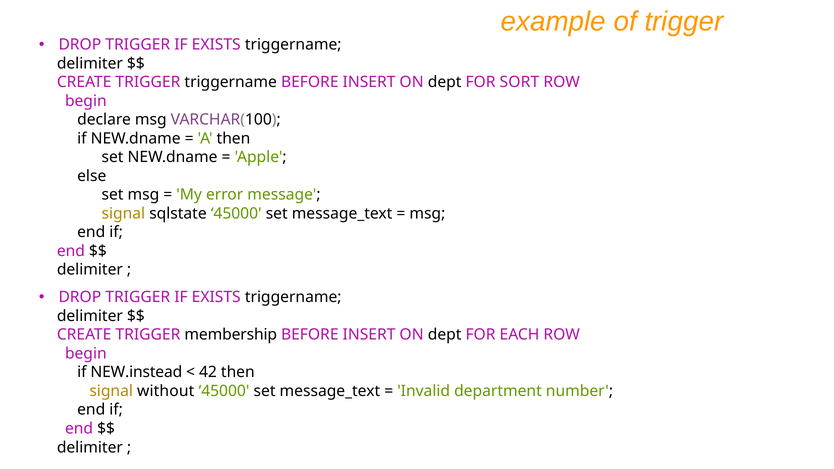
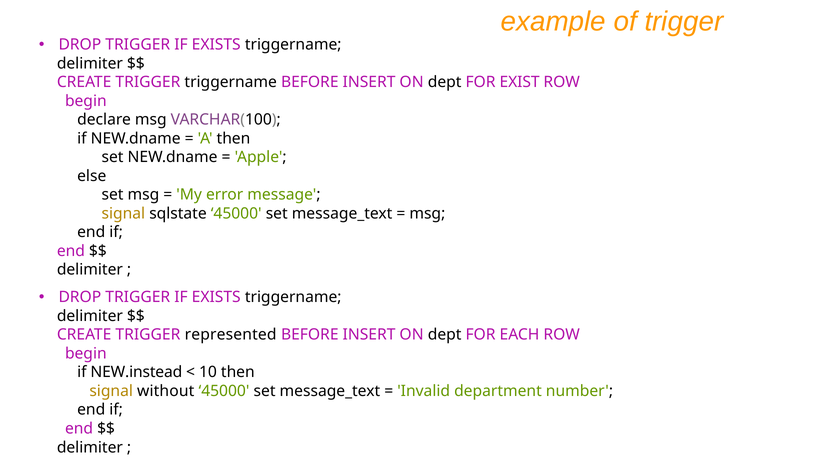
SORT: SORT -> EXIST
membership: membership -> represented
42: 42 -> 10
